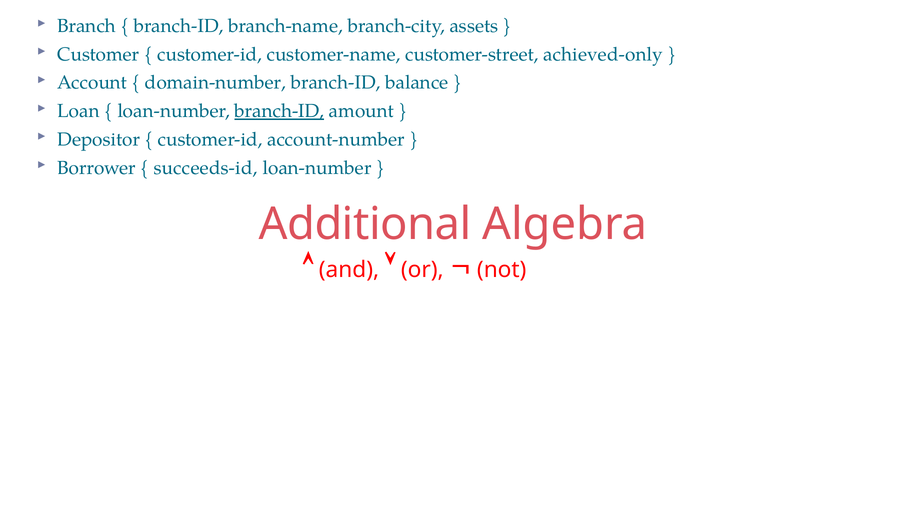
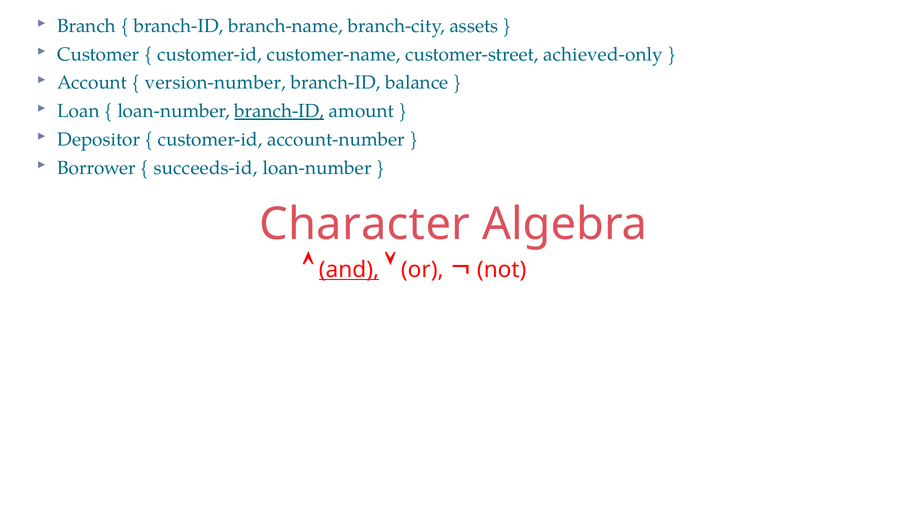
domain-number: domain-number -> version-number
Additional: Additional -> Character
and underline: none -> present
